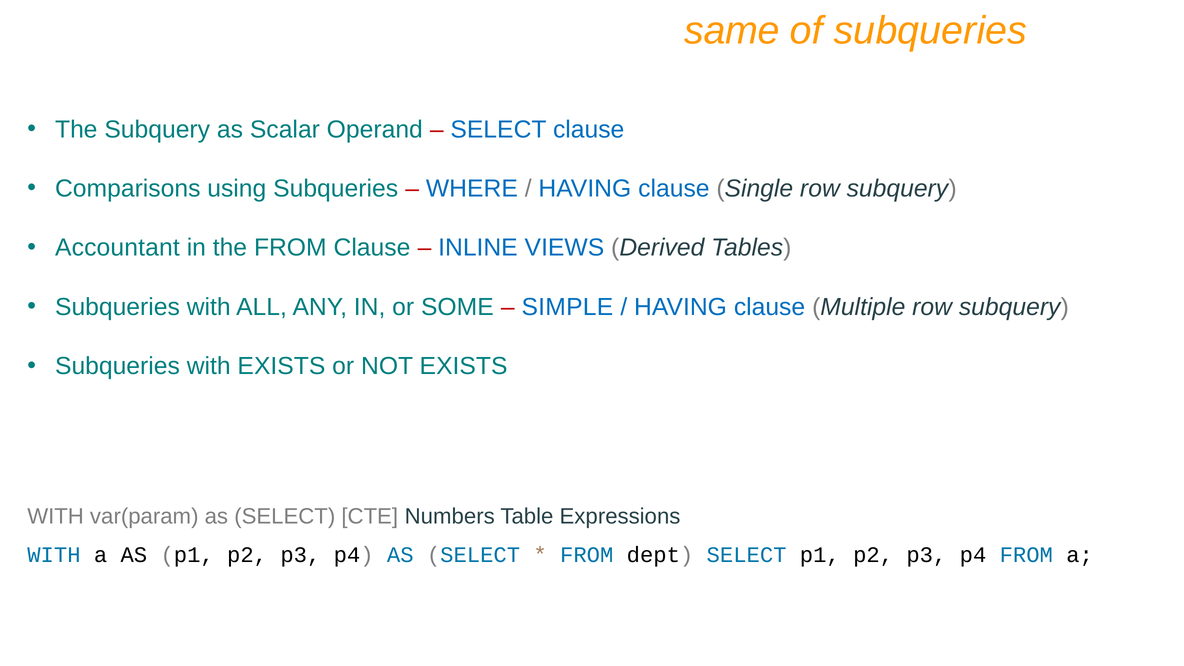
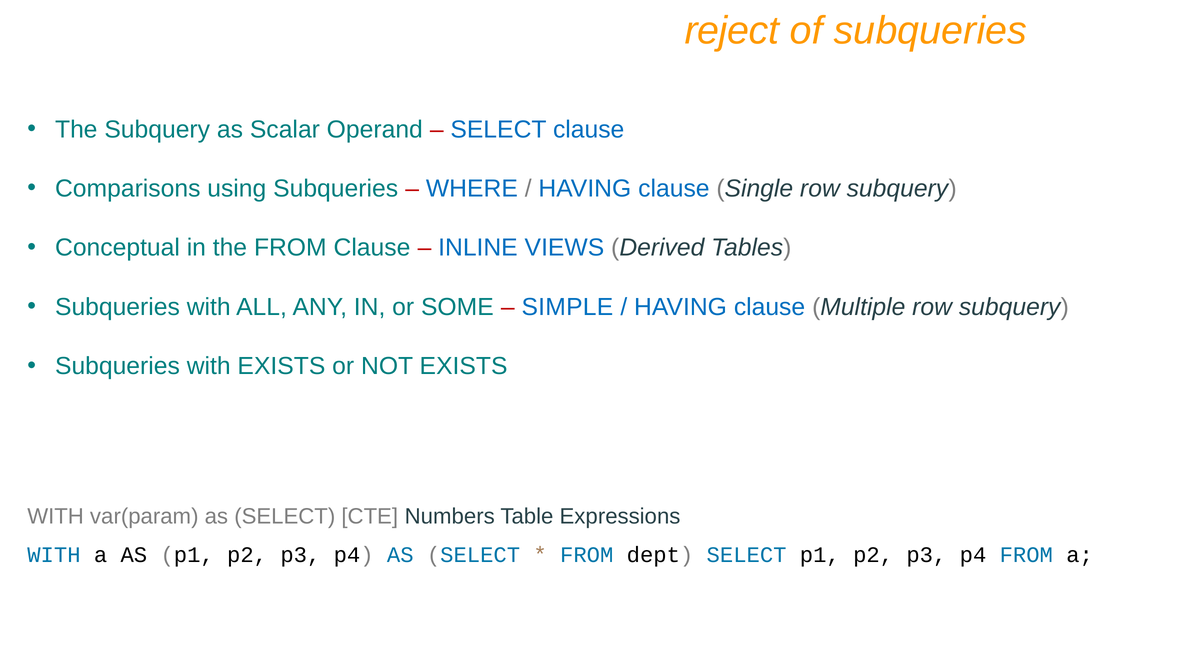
same: same -> reject
Accountant: Accountant -> Conceptual
